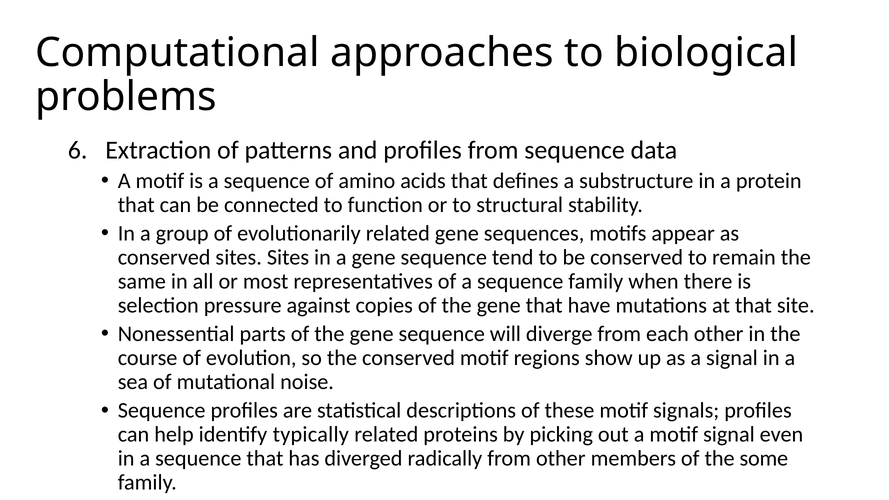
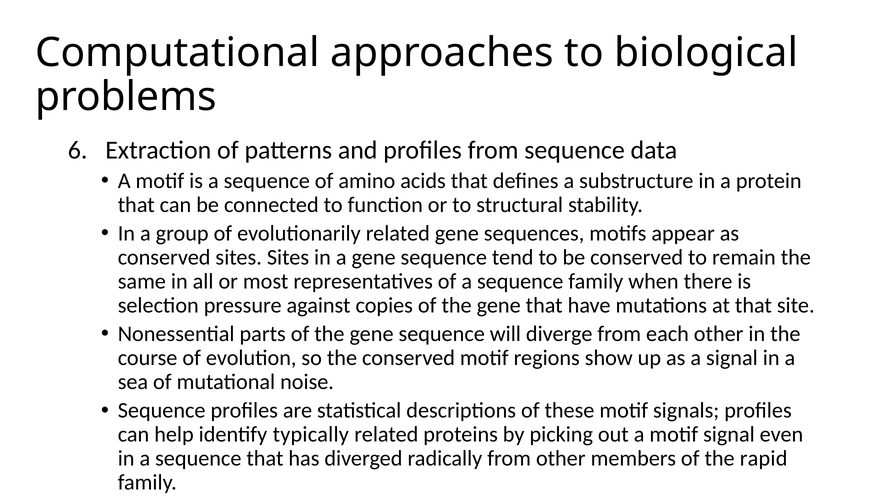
some: some -> rapid
